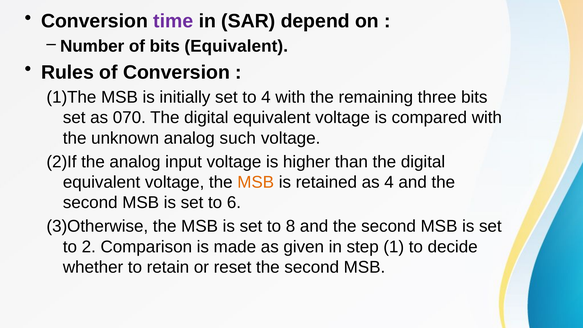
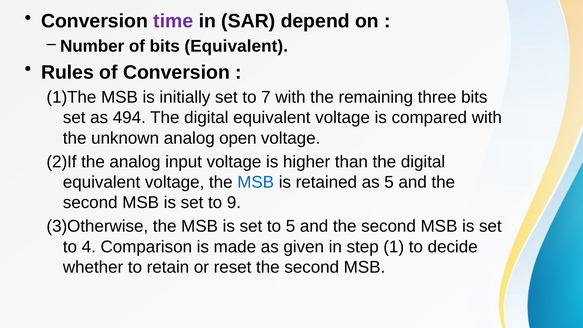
to 4: 4 -> 7
070: 070 -> 494
such: such -> open
MSB at (256, 182) colour: orange -> blue
as 4: 4 -> 5
6: 6 -> 9
to 8: 8 -> 5
2: 2 -> 4
